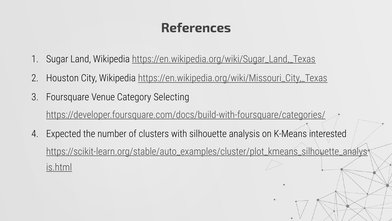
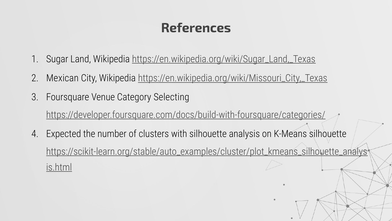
Houston: Houston -> Mexican
K-Means interested: interested -> silhouette
